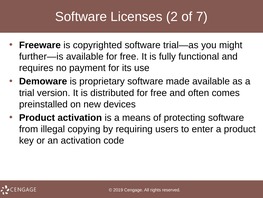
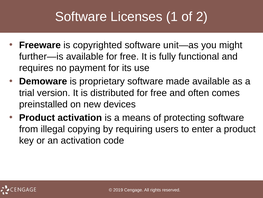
2: 2 -> 1
7: 7 -> 2
trial—as: trial—as -> unit—as
